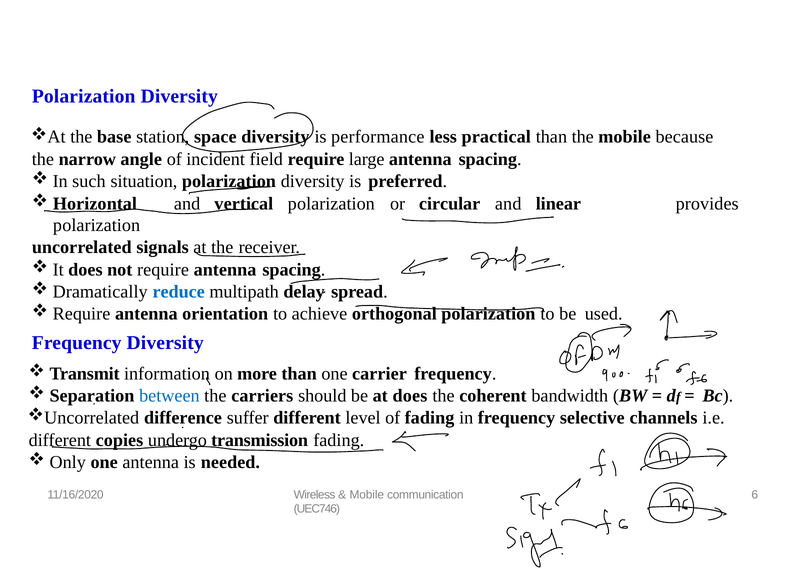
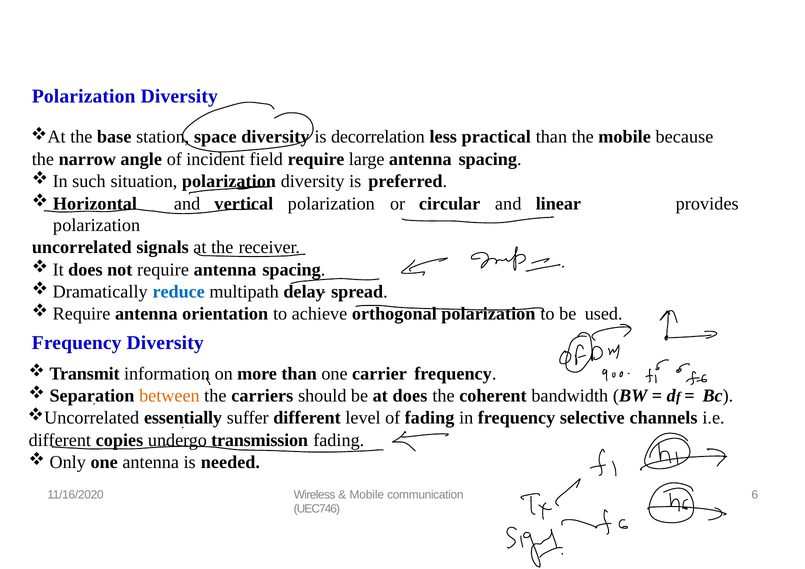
performance: performance -> decorrelation
between colour: blue -> orange
difference: difference -> essentially
